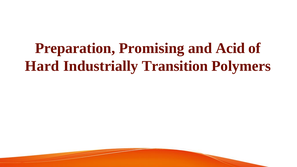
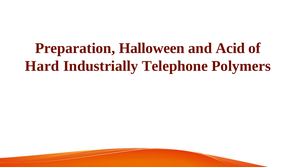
Promising: Promising -> Halloween
Transition: Transition -> Telephone
